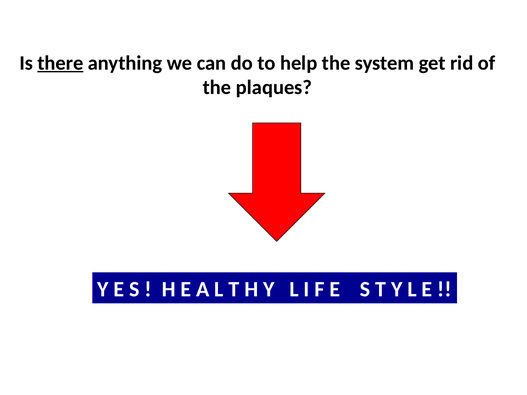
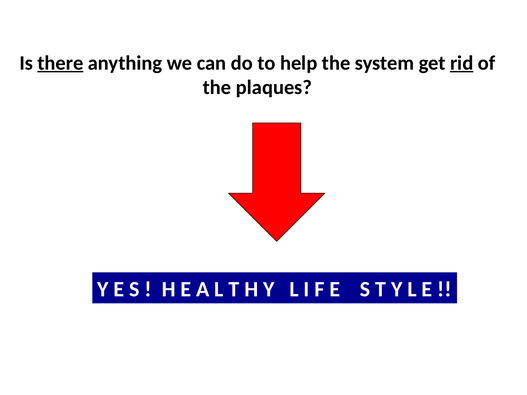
rid underline: none -> present
